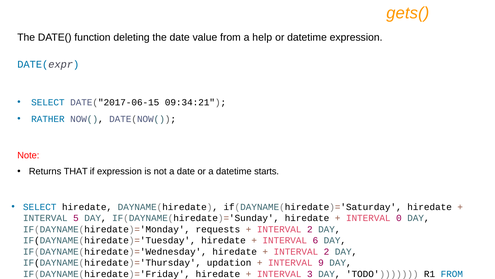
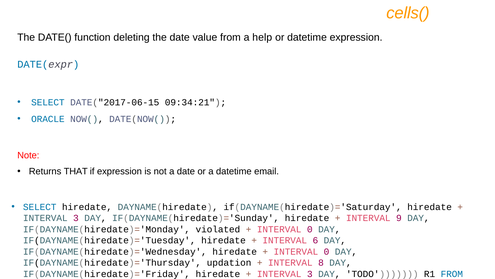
gets(: gets( -> cells(
RATHER: RATHER -> ORACLE
starts: starts -> email
5 at (76, 218): 5 -> 3
0: 0 -> 9
requests: requests -> violated
2 at (310, 229): 2 -> 0
2 at (327, 251): 2 -> 0
9: 9 -> 8
